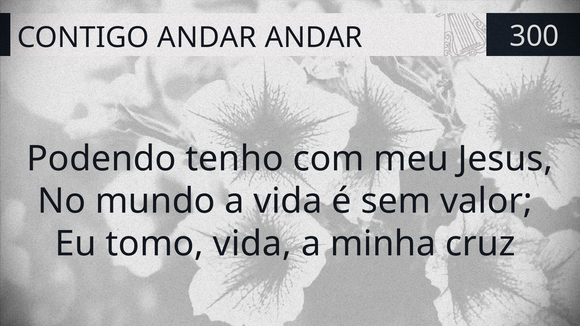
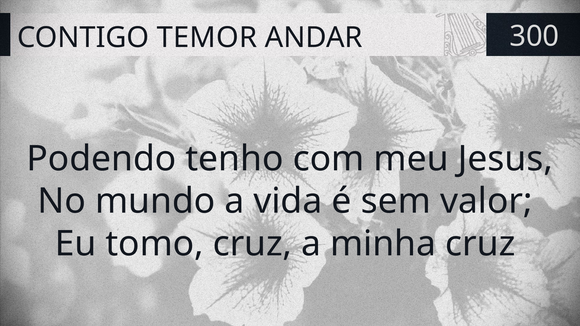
CONTIGO ANDAR: ANDAR -> TEMOR
tomo vida: vida -> cruz
